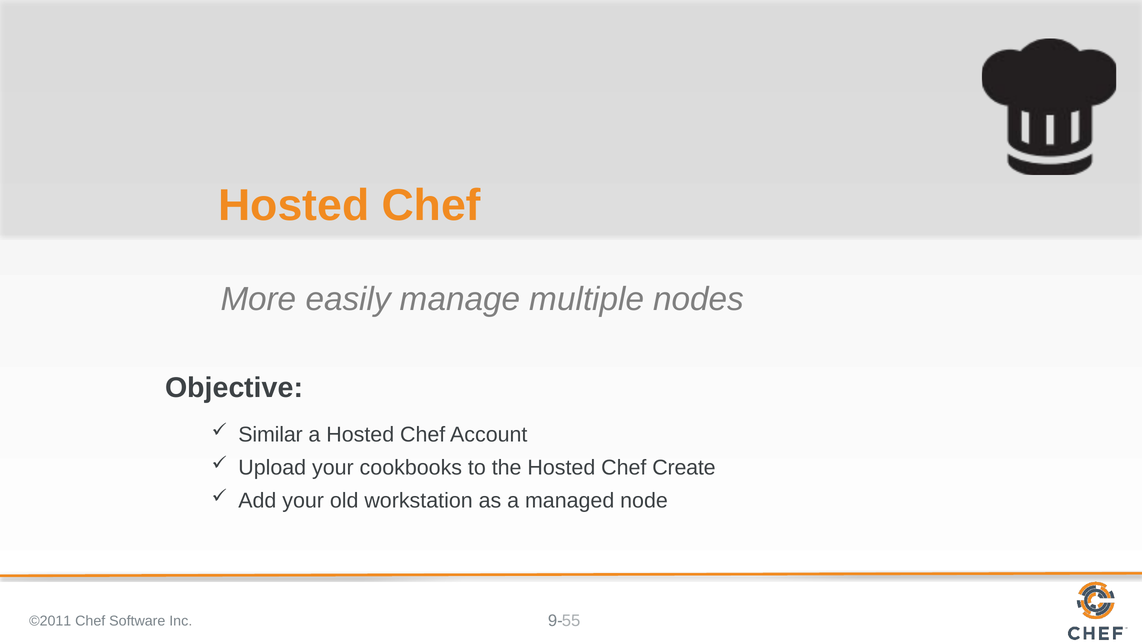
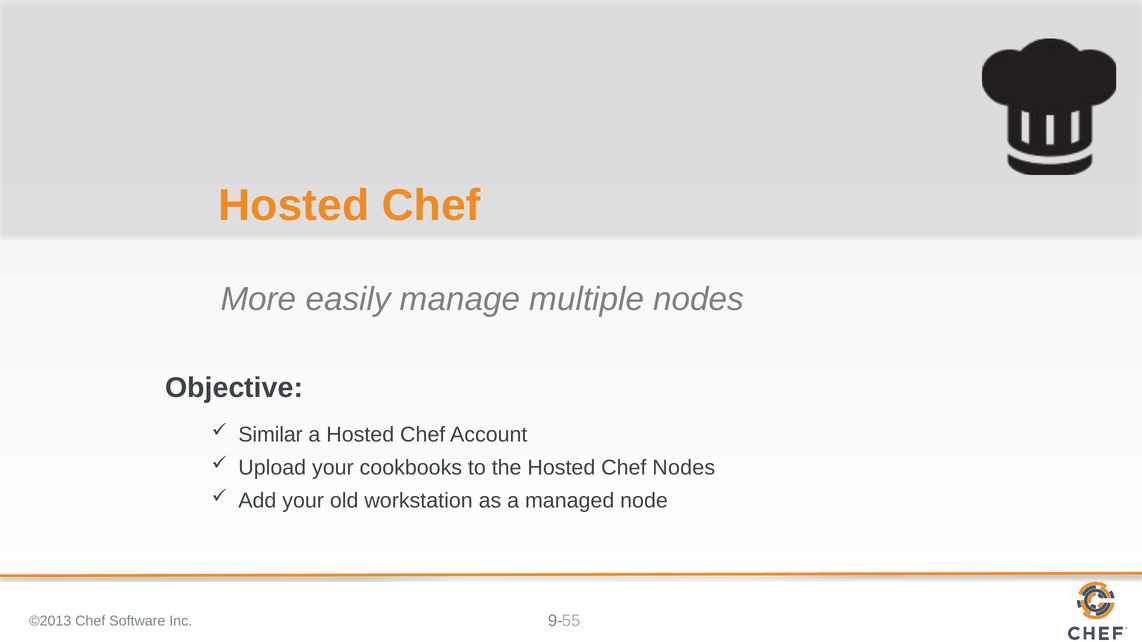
Chef Create: Create -> Nodes
©2011: ©2011 -> ©2013
